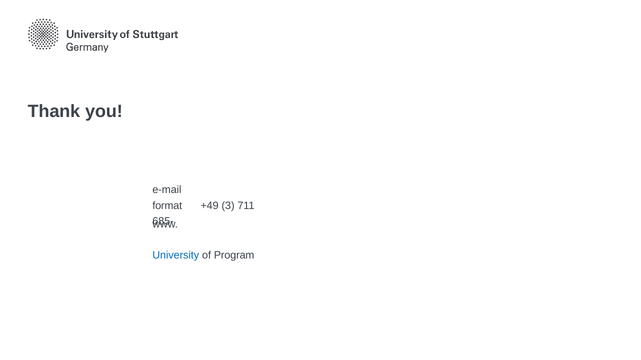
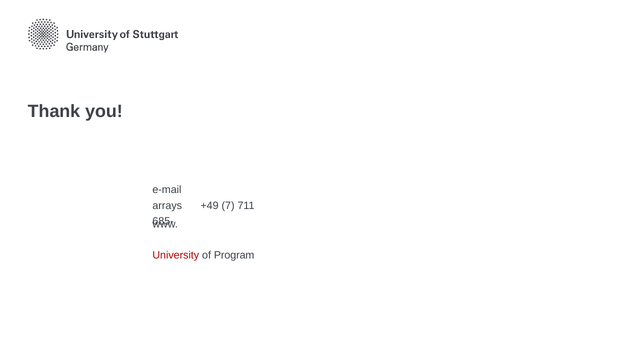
format: format -> arrays
3: 3 -> 7
University colour: blue -> red
